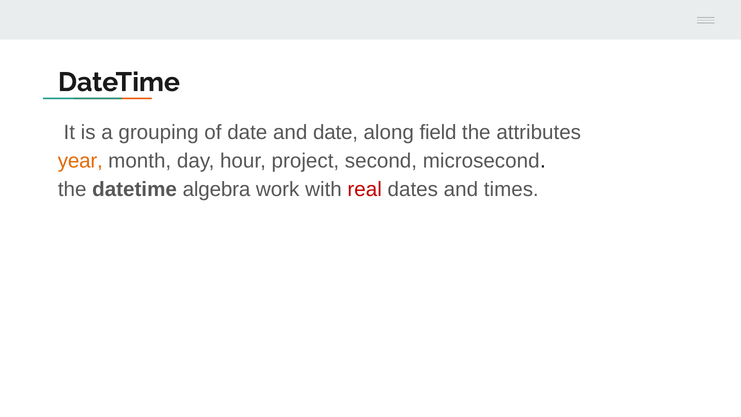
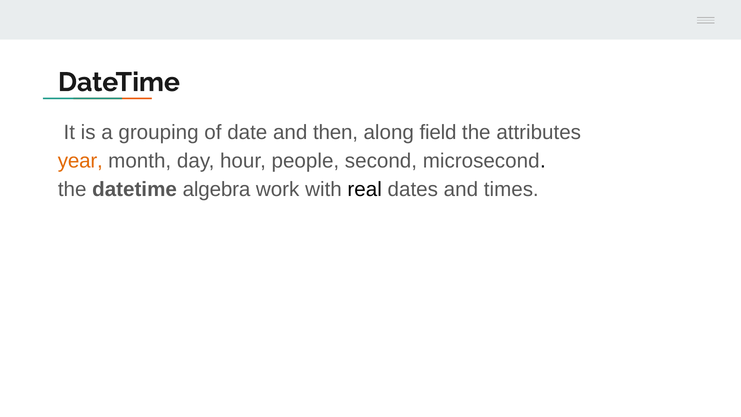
and date: date -> then
project: project -> people
real colour: red -> black
